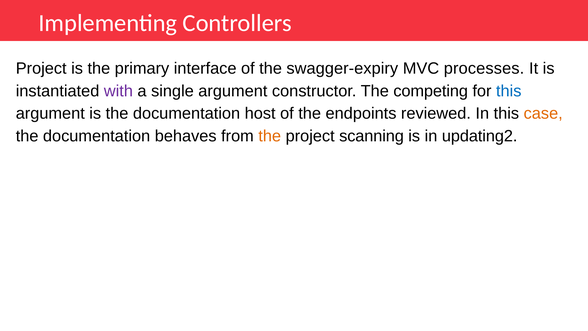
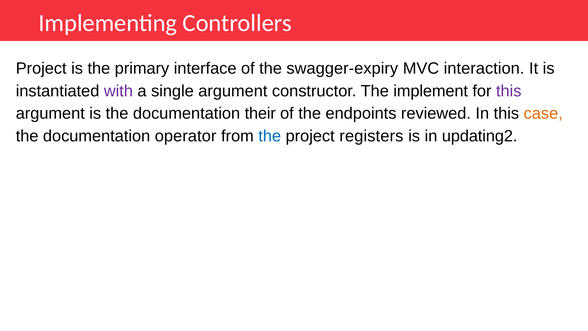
processes: processes -> interaction
competing: competing -> implement
this at (509, 91) colour: blue -> purple
host: host -> their
behaves: behaves -> operator
the at (270, 136) colour: orange -> blue
scanning: scanning -> registers
